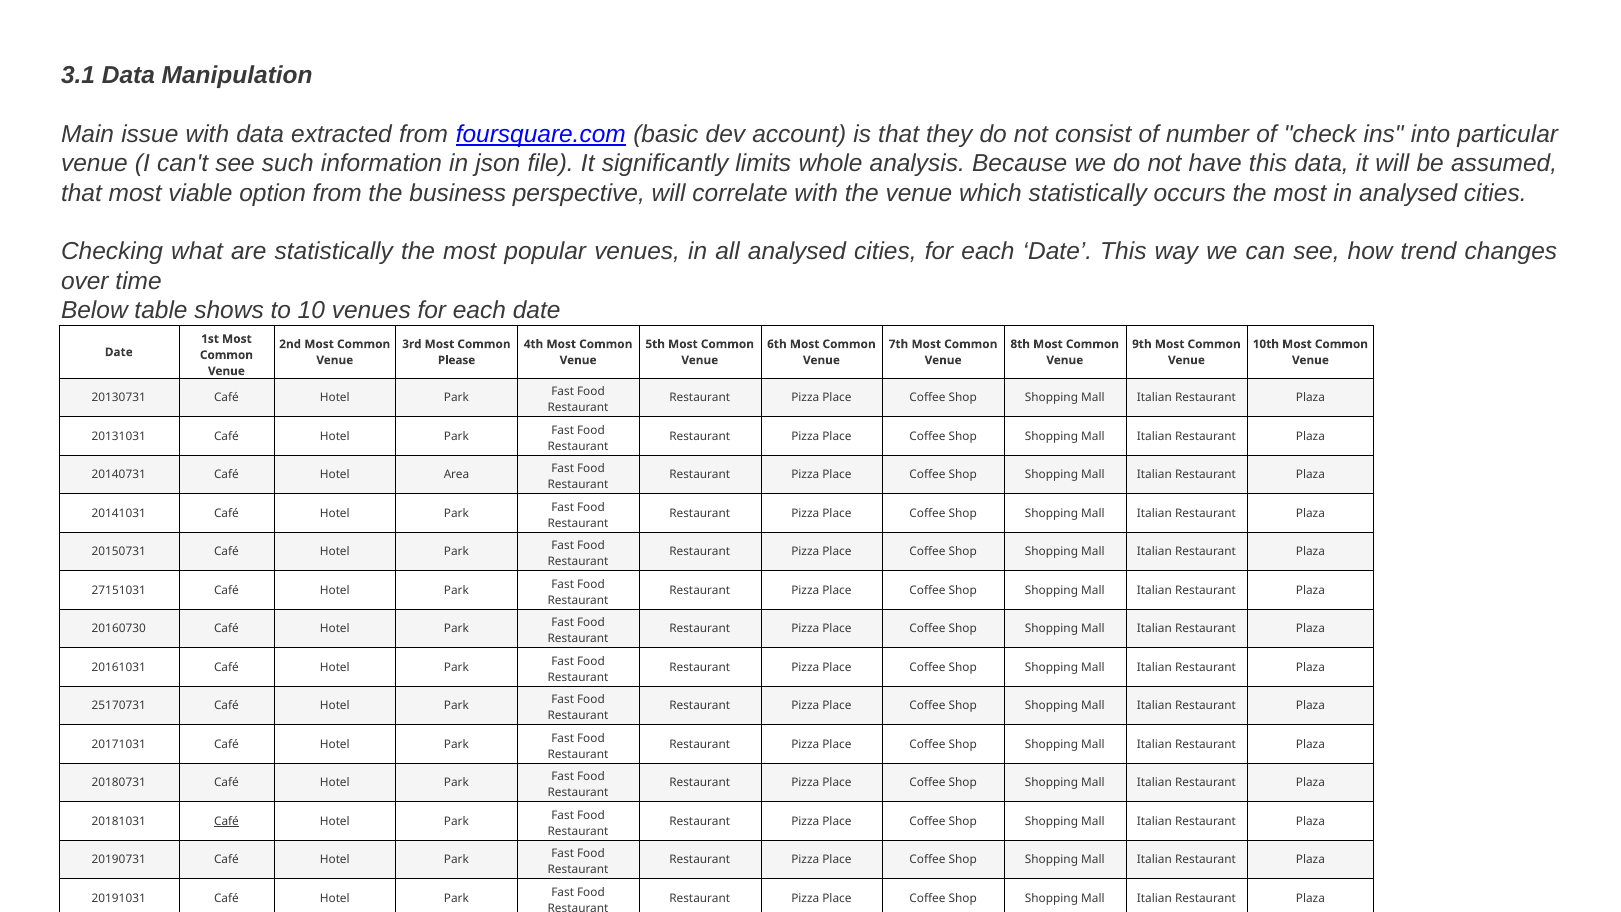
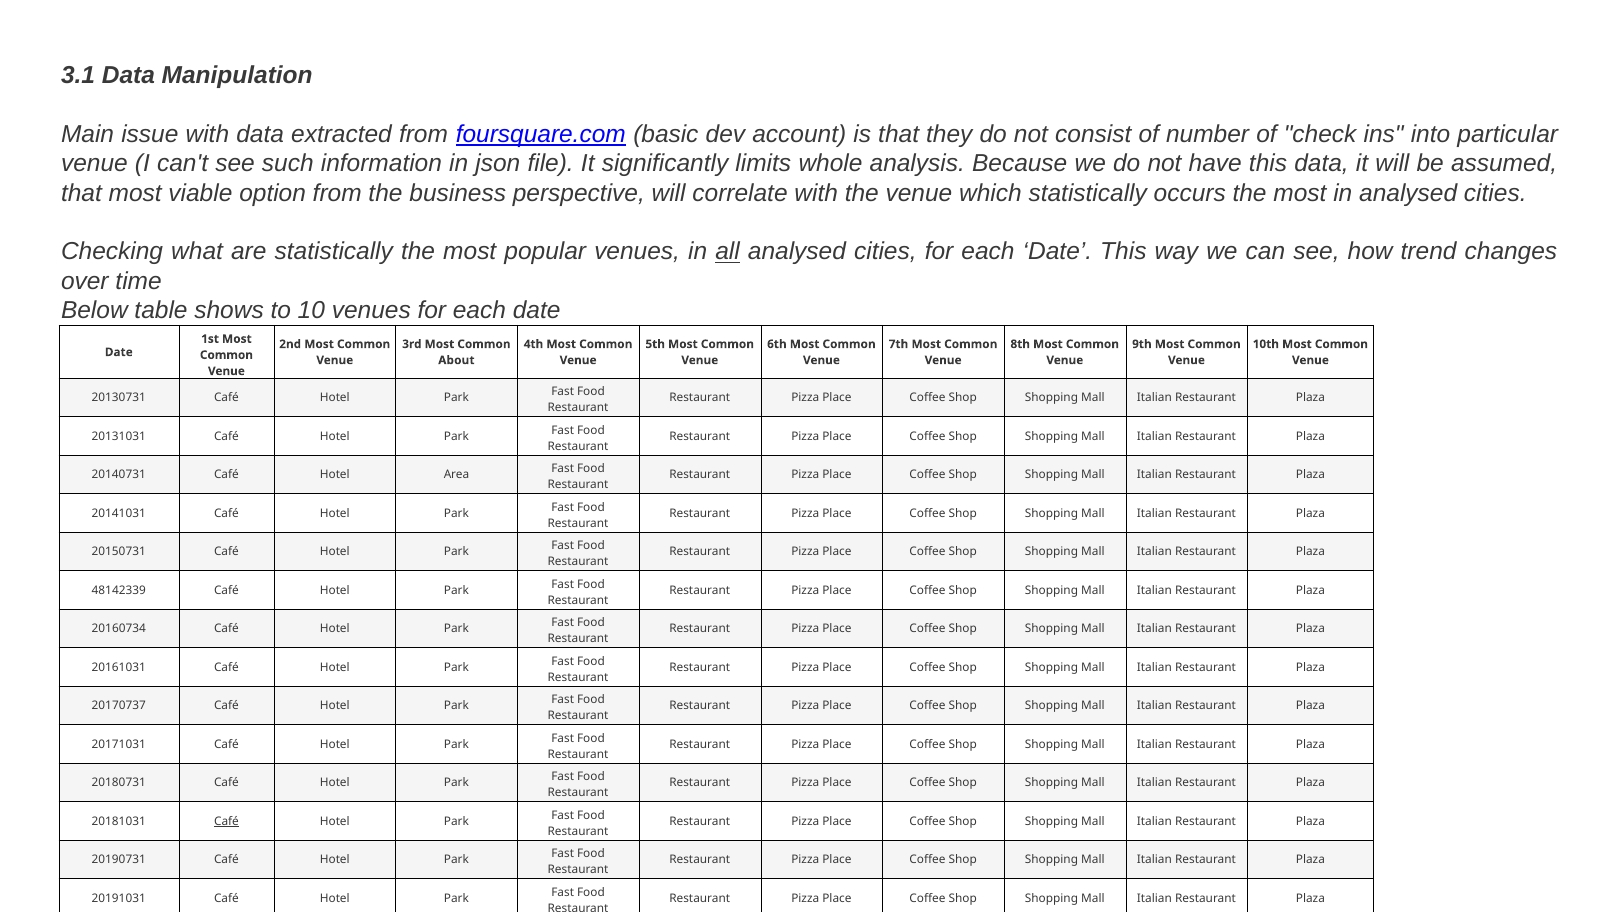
all underline: none -> present
Please: Please -> About
27151031: 27151031 -> 48142339
20160730: 20160730 -> 20160734
25170731: 25170731 -> 20170737
